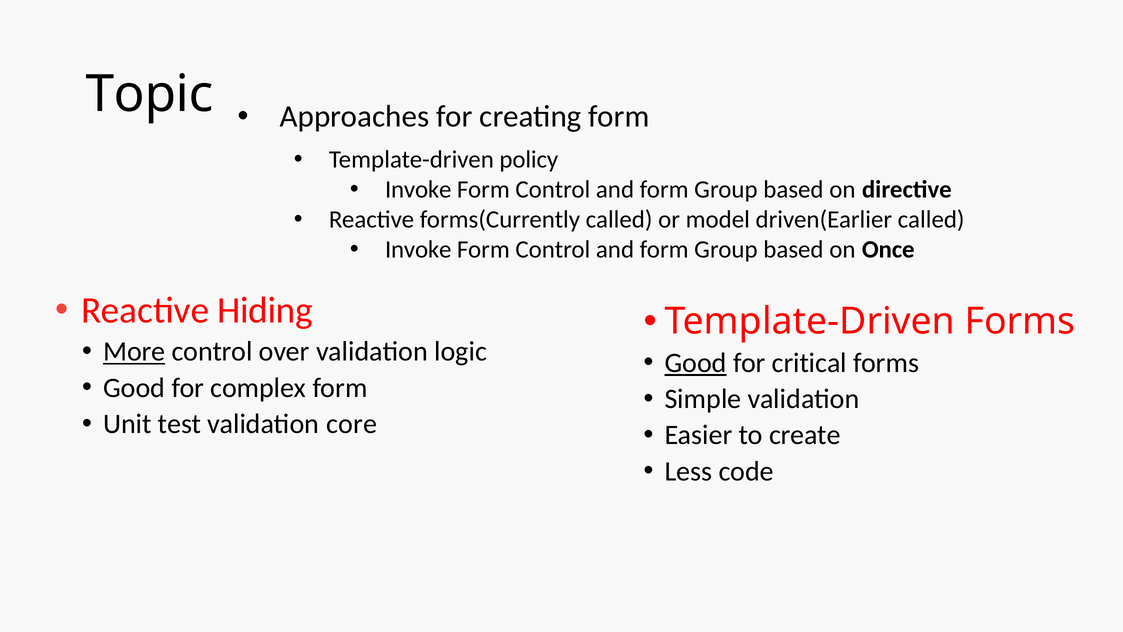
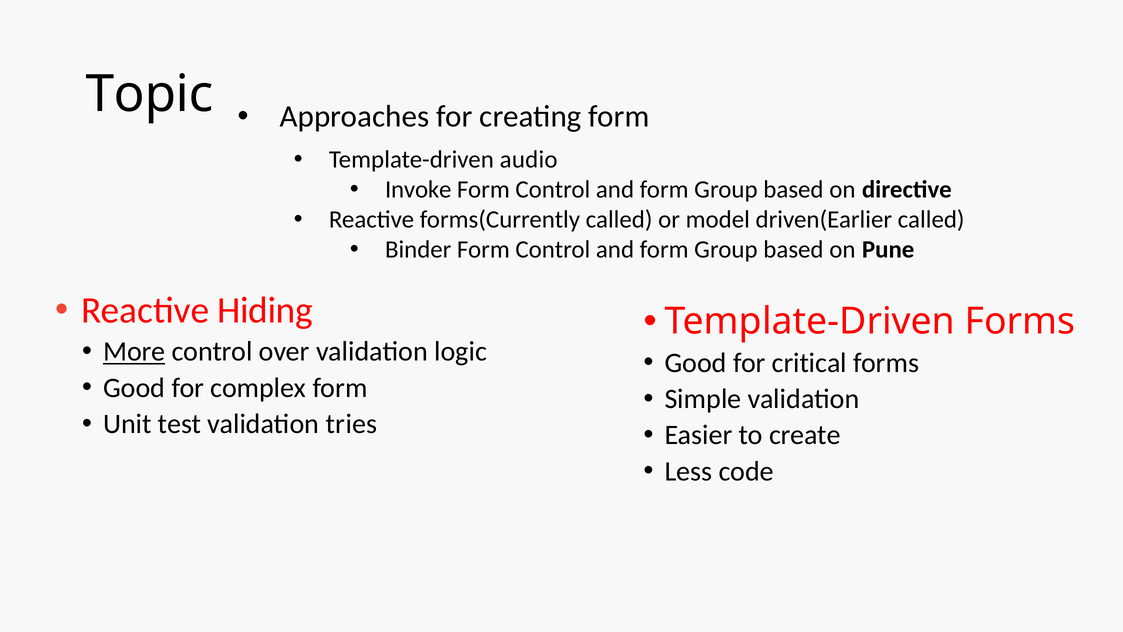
policy: policy -> audio
Invoke at (418, 250): Invoke -> Binder
Once: Once -> Pune
Good at (696, 363) underline: present -> none
core: core -> tries
